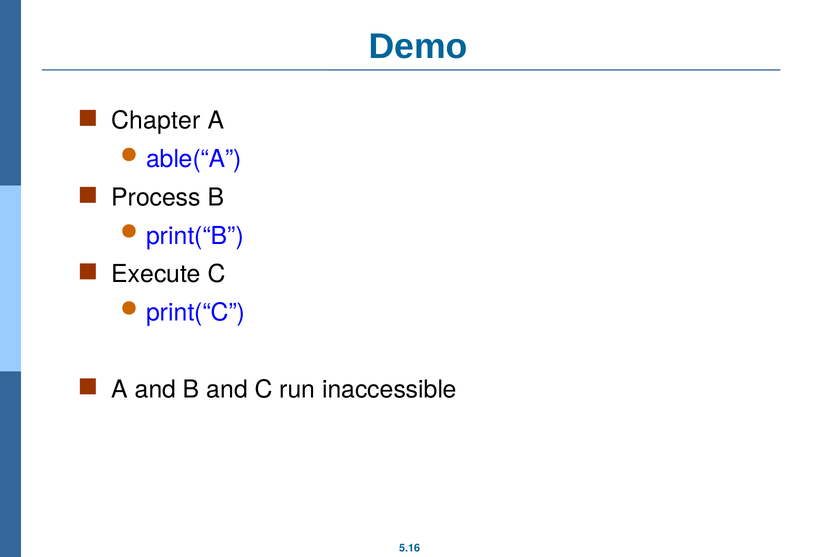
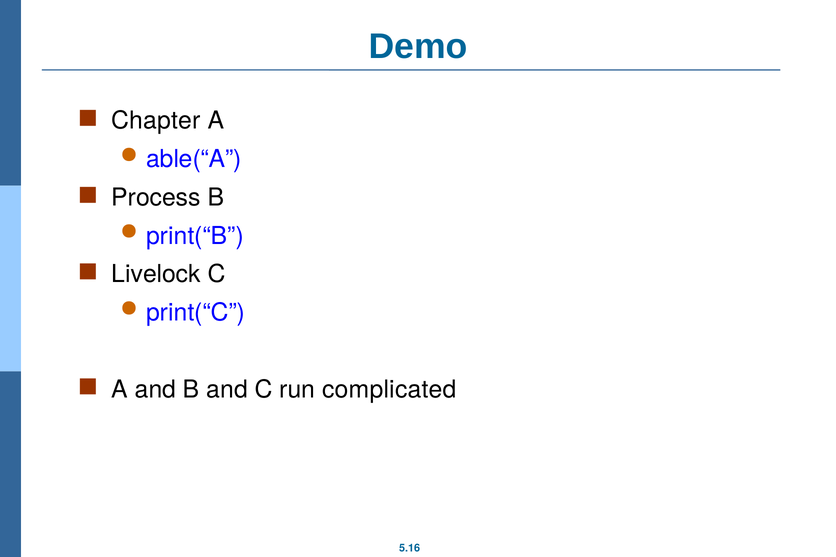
Execute: Execute -> Livelock
inaccessible: inaccessible -> complicated
